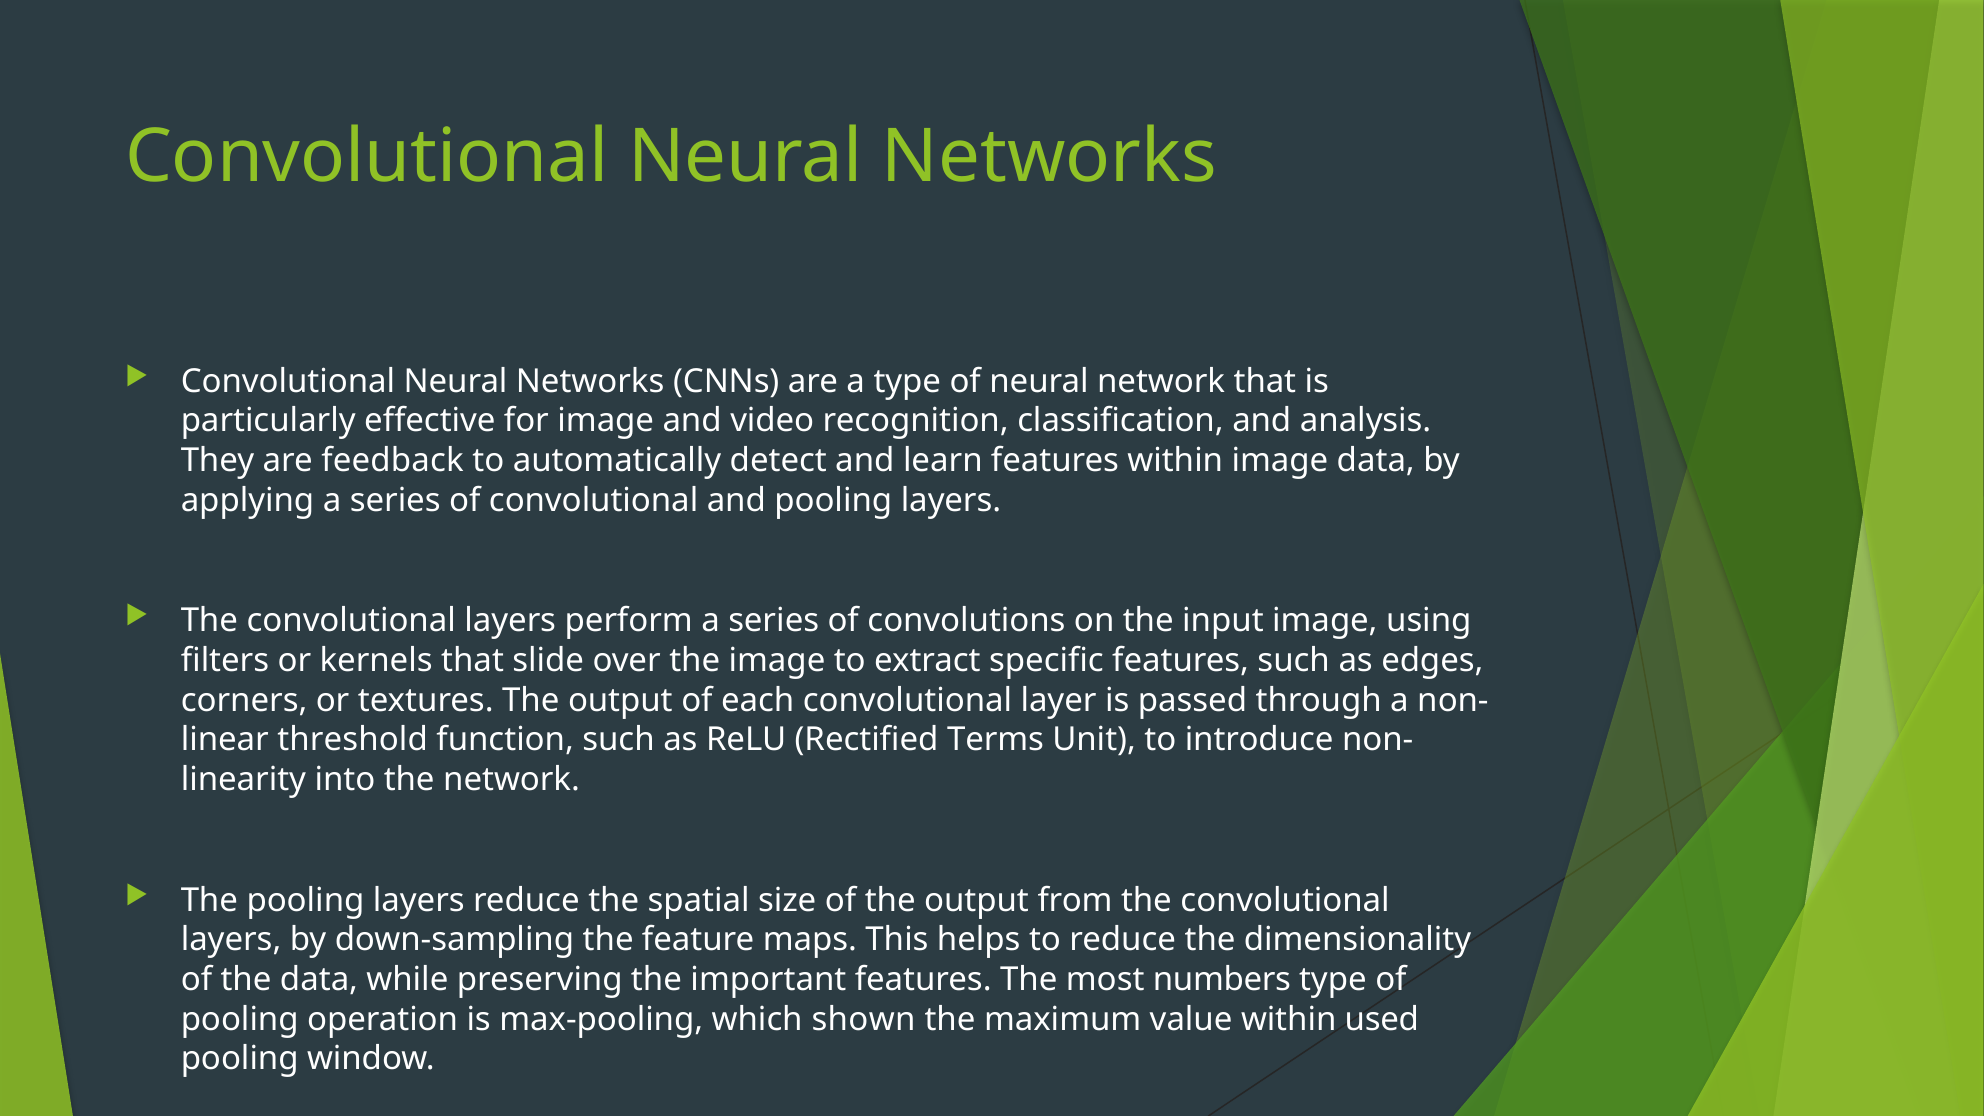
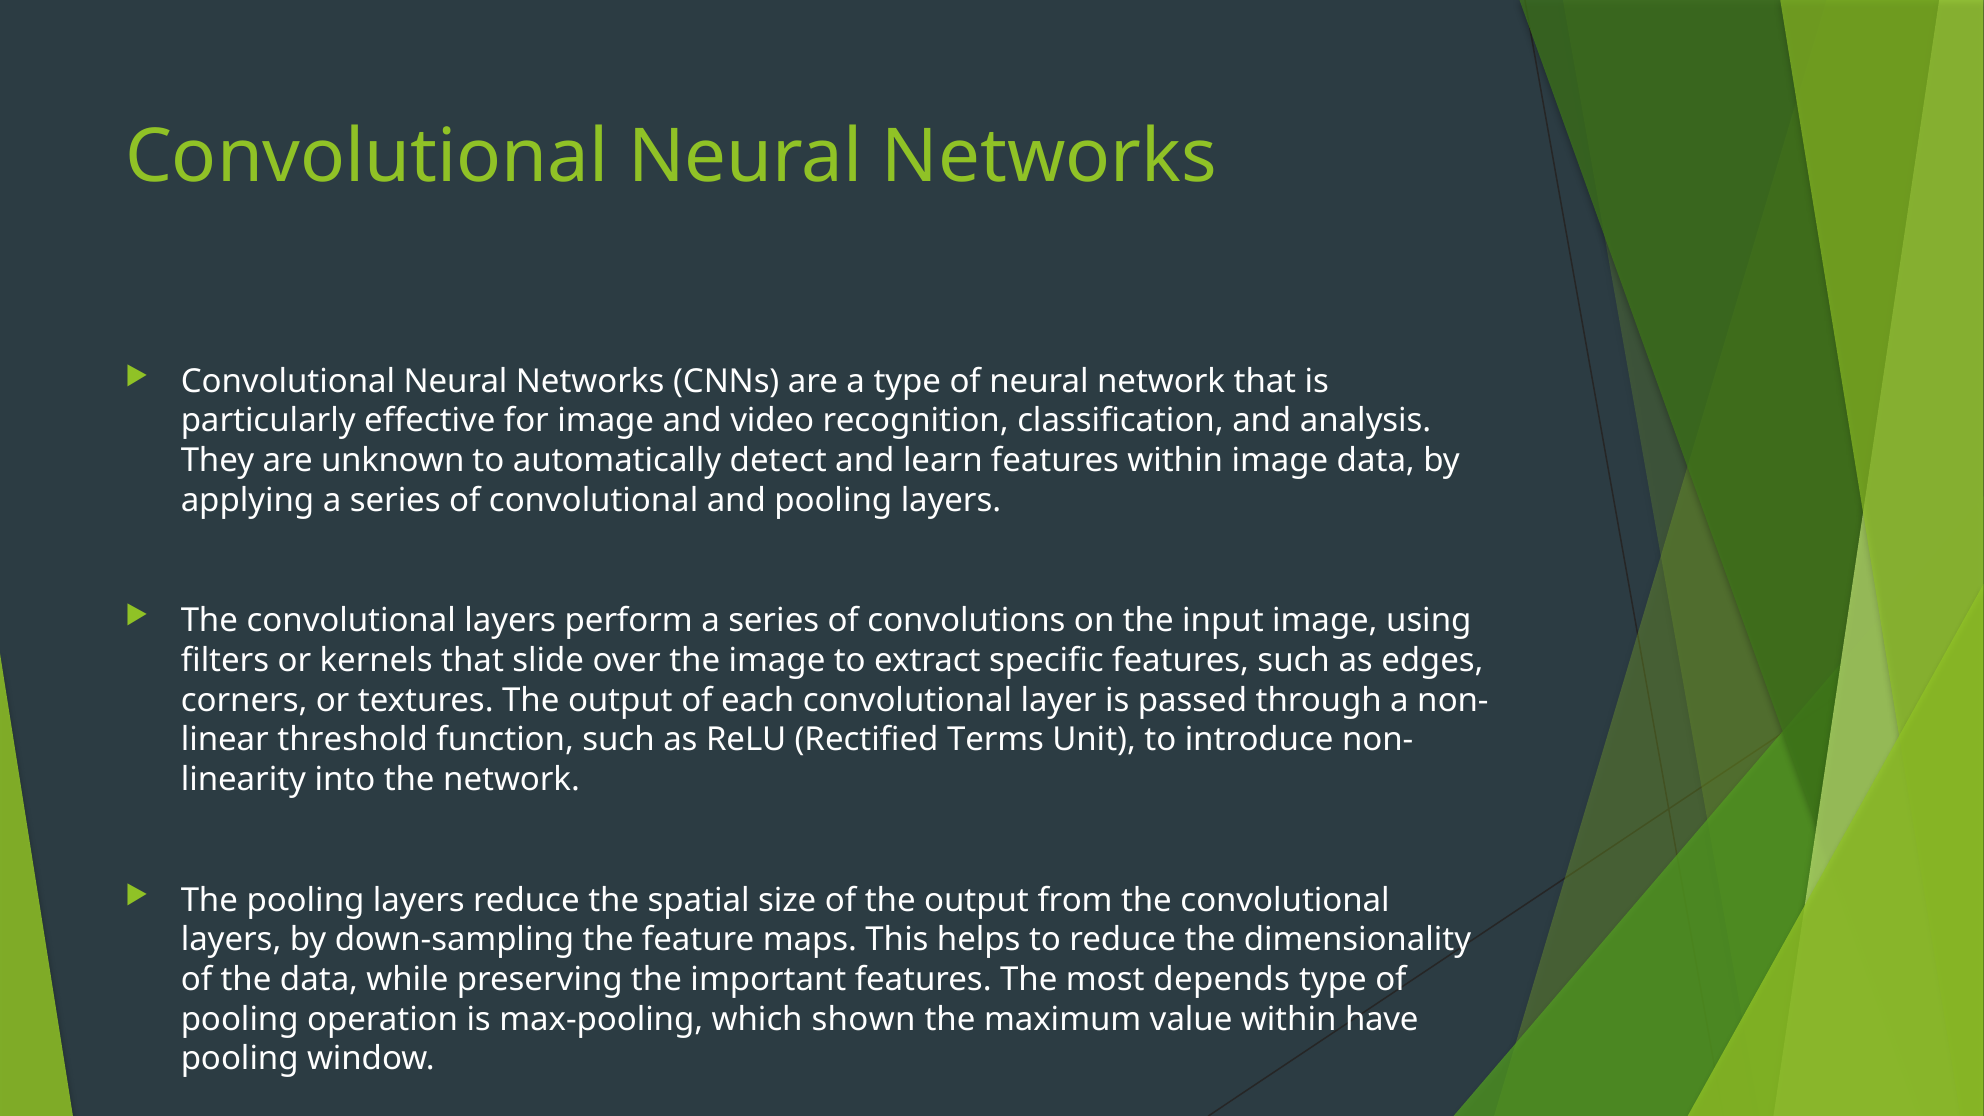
feedback: feedback -> unknown
numbers: numbers -> depends
used: used -> have
